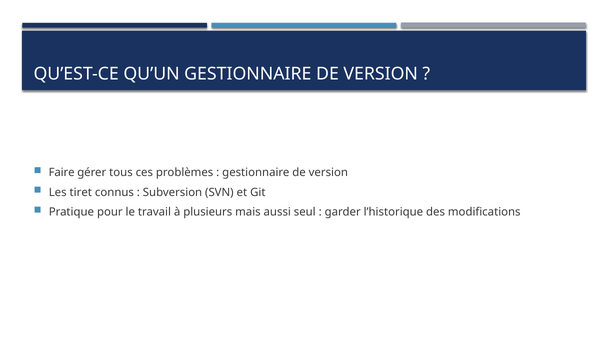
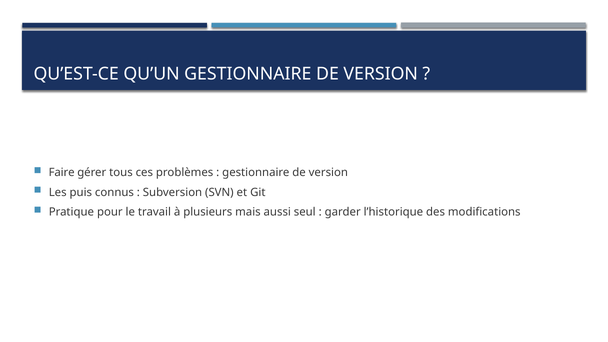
tiret: tiret -> puis
